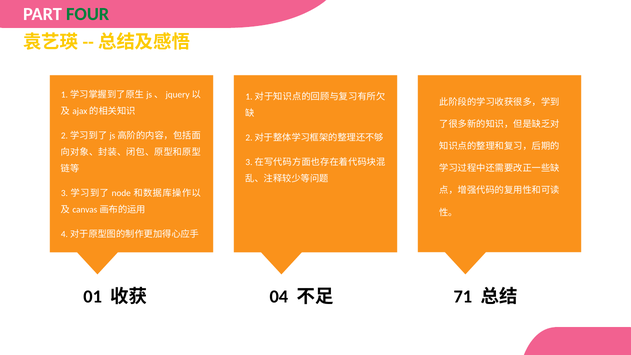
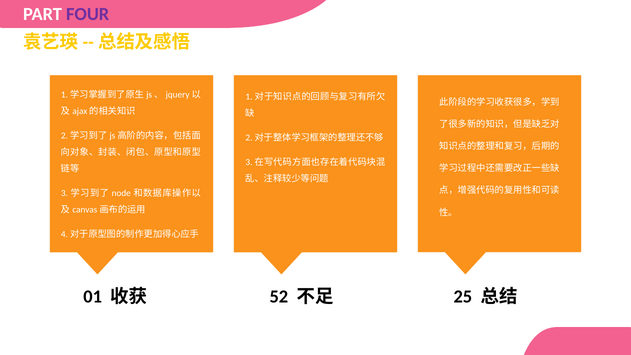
FOUR colour: green -> purple
04: 04 -> 52
71: 71 -> 25
